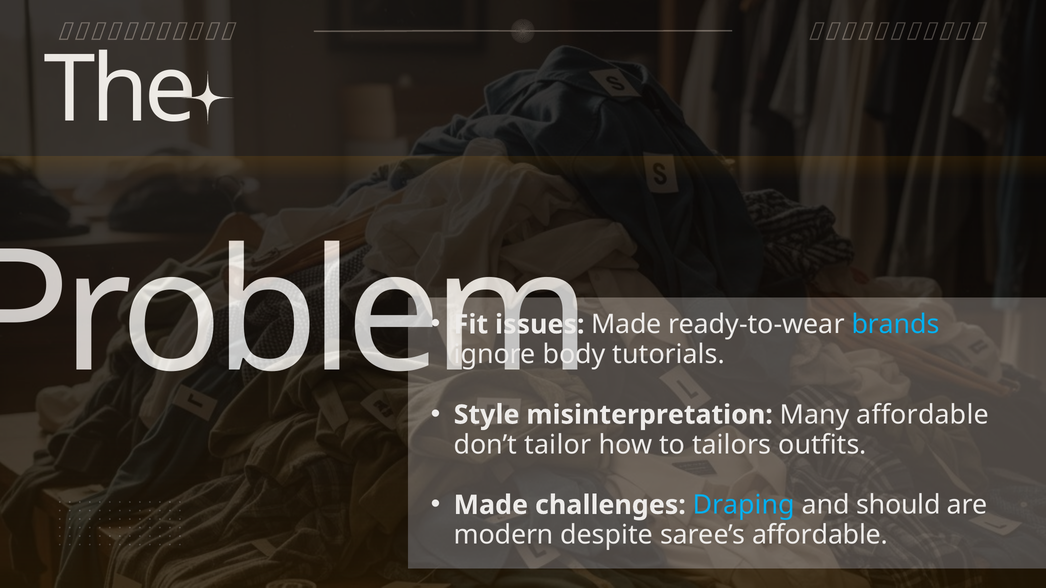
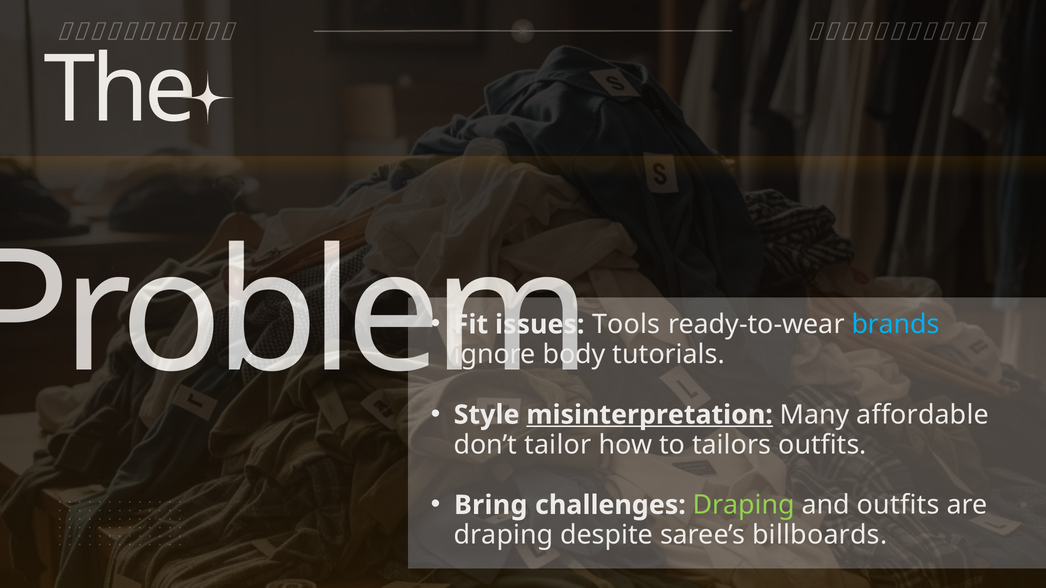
Made at (626, 325): Made -> Tools
misinterpretation underline: none -> present
Made at (491, 505): Made -> Bring
Draping at (744, 505) colour: light blue -> light green
and should: should -> outfits
modern at (504, 535): modern -> draping
saree’s affordable: affordable -> billboards
